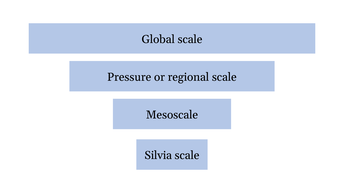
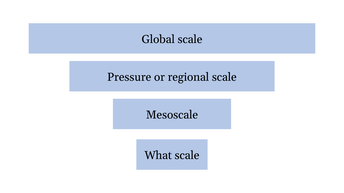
Silvia: Silvia -> What
